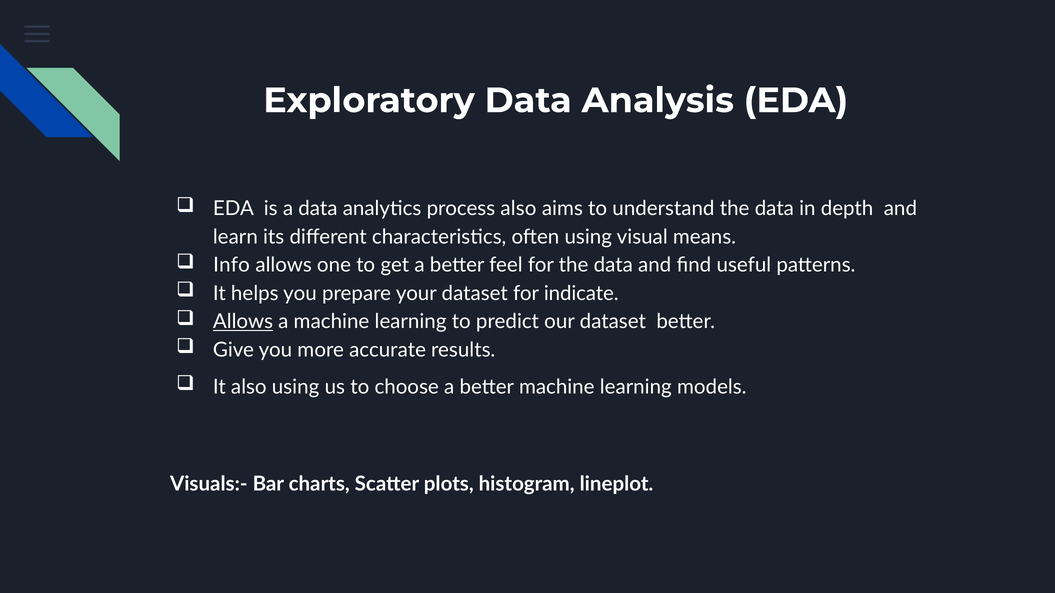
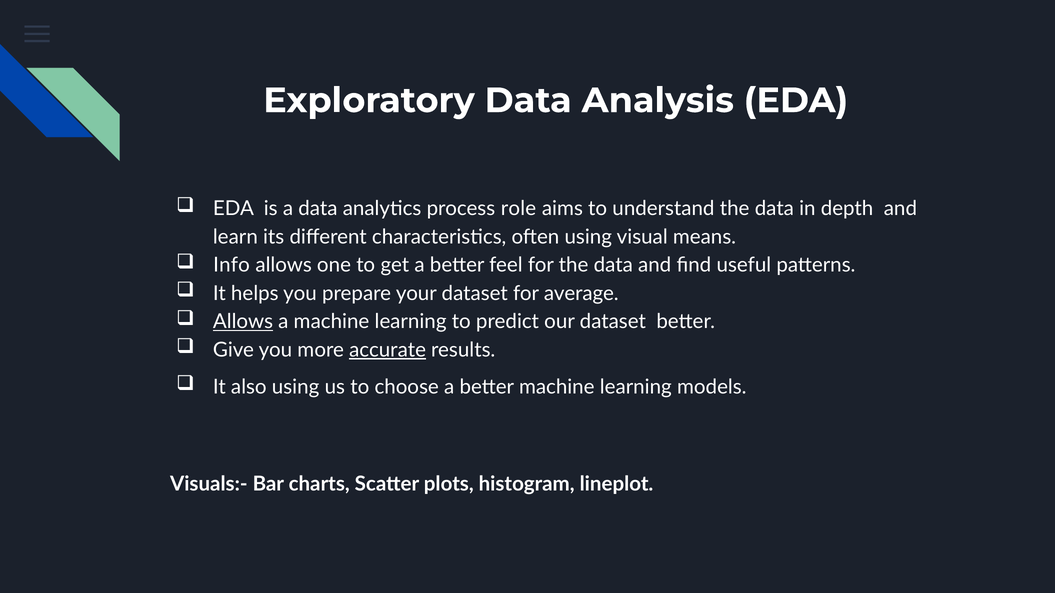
process also: also -> role
indicate: indicate -> average
accurate underline: none -> present
